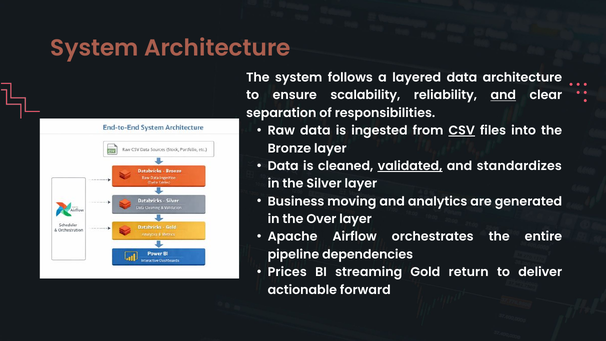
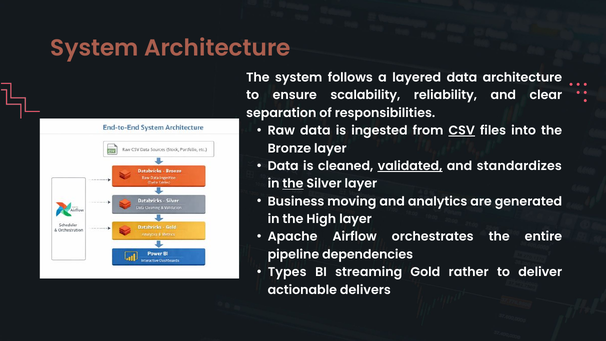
and at (503, 95) underline: present -> none
the at (293, 184) underline: none -> present
Over: Over -> High
Prices: Prices -> Types
return: return -> rather
forward: forward -> delivers
